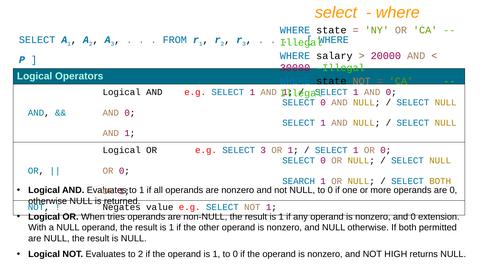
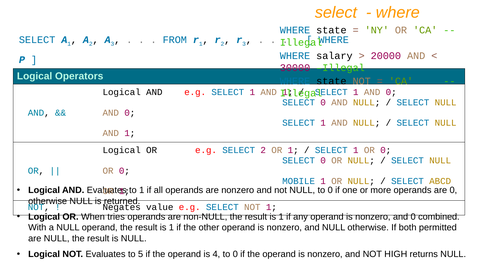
SELECT 3: 3 -> 2
SEARCH: SEARCH -> MOBILE
SELECT BOTH: BOTH -> ABCD
extension: extension -> combined
to 2: 2 -> 5
operand is 1: 1 -> 4
